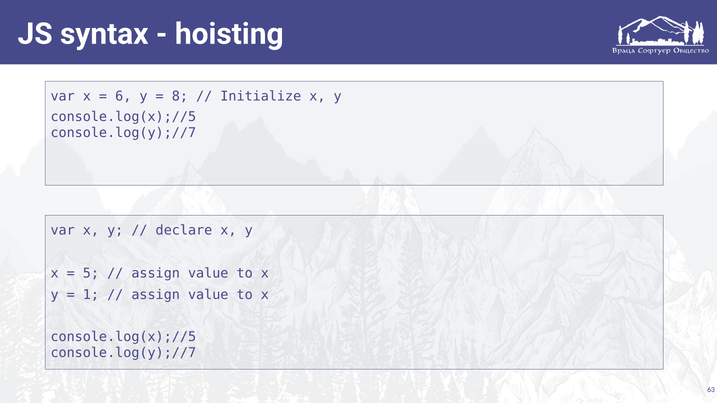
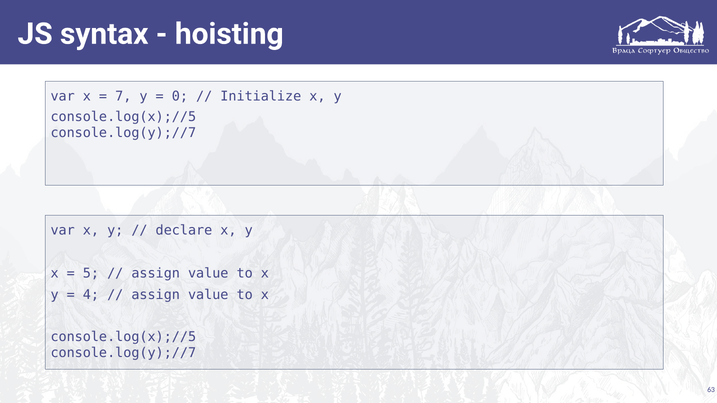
6: 6 -> 7
8: 8 -> 0
1: 1 -> 4
